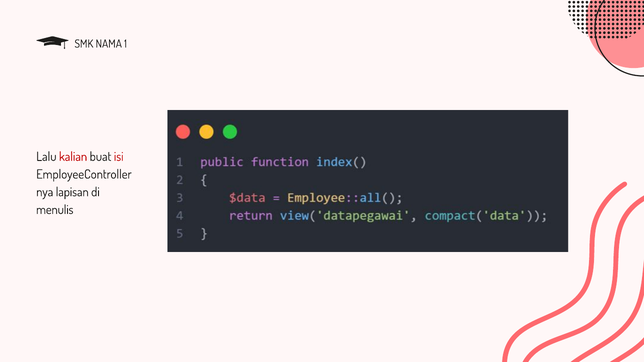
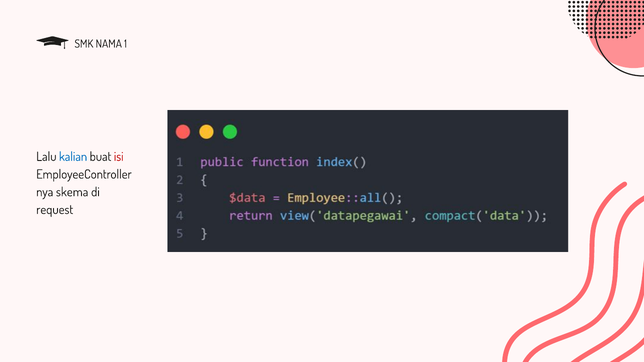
kalian colour: red -> blue
lapisan: lapisan -> skema
menulis: menulis -> request
